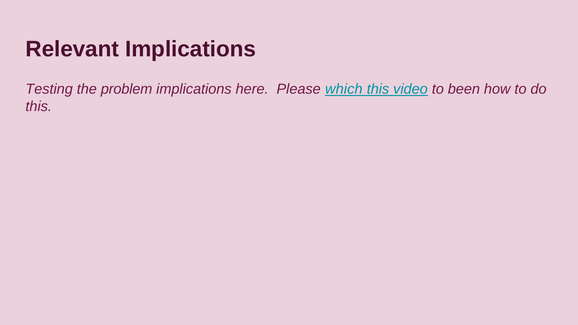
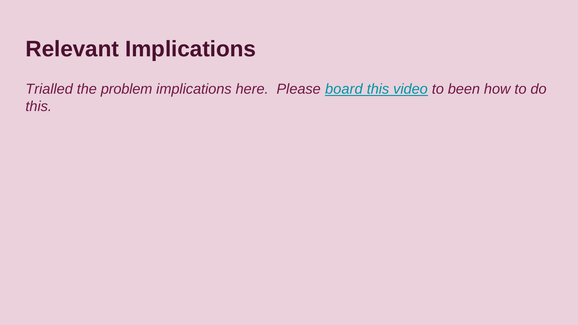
Testing: Testing -> Trialled
which: which -> board
